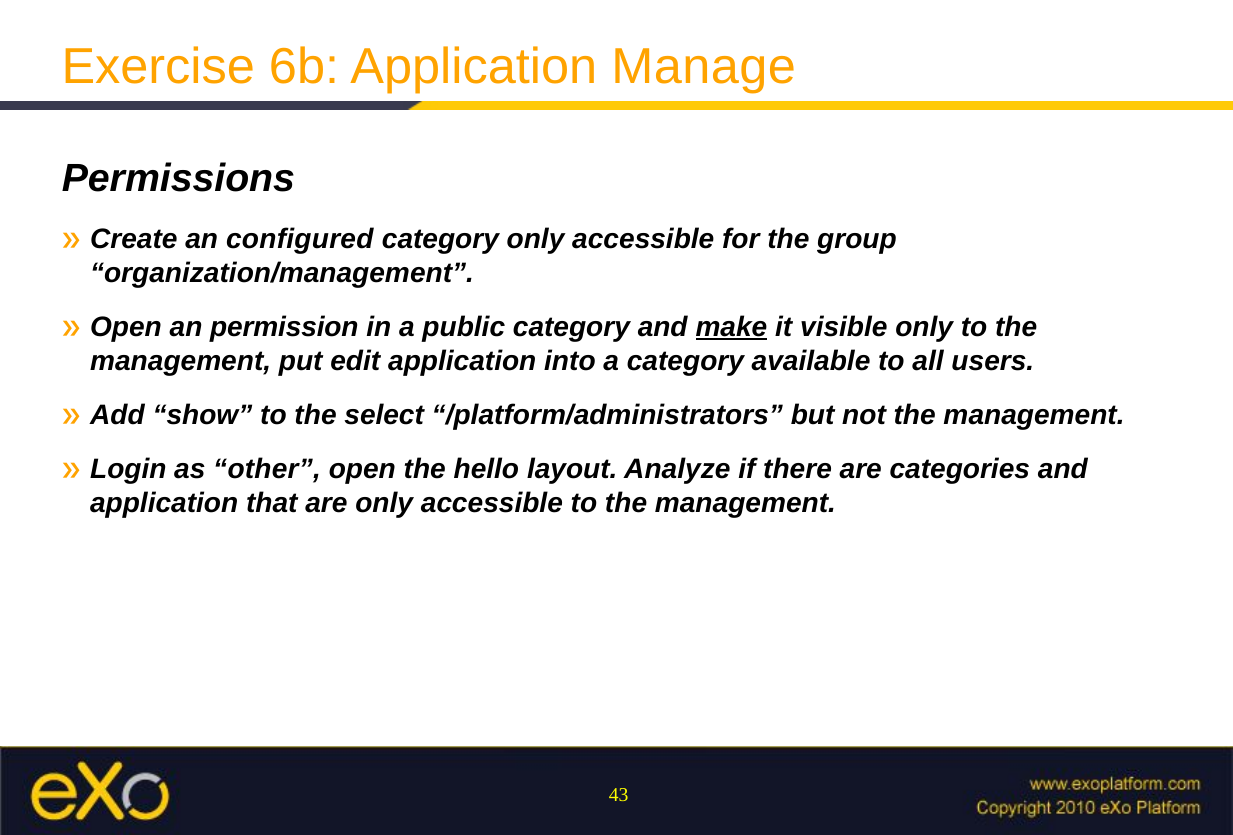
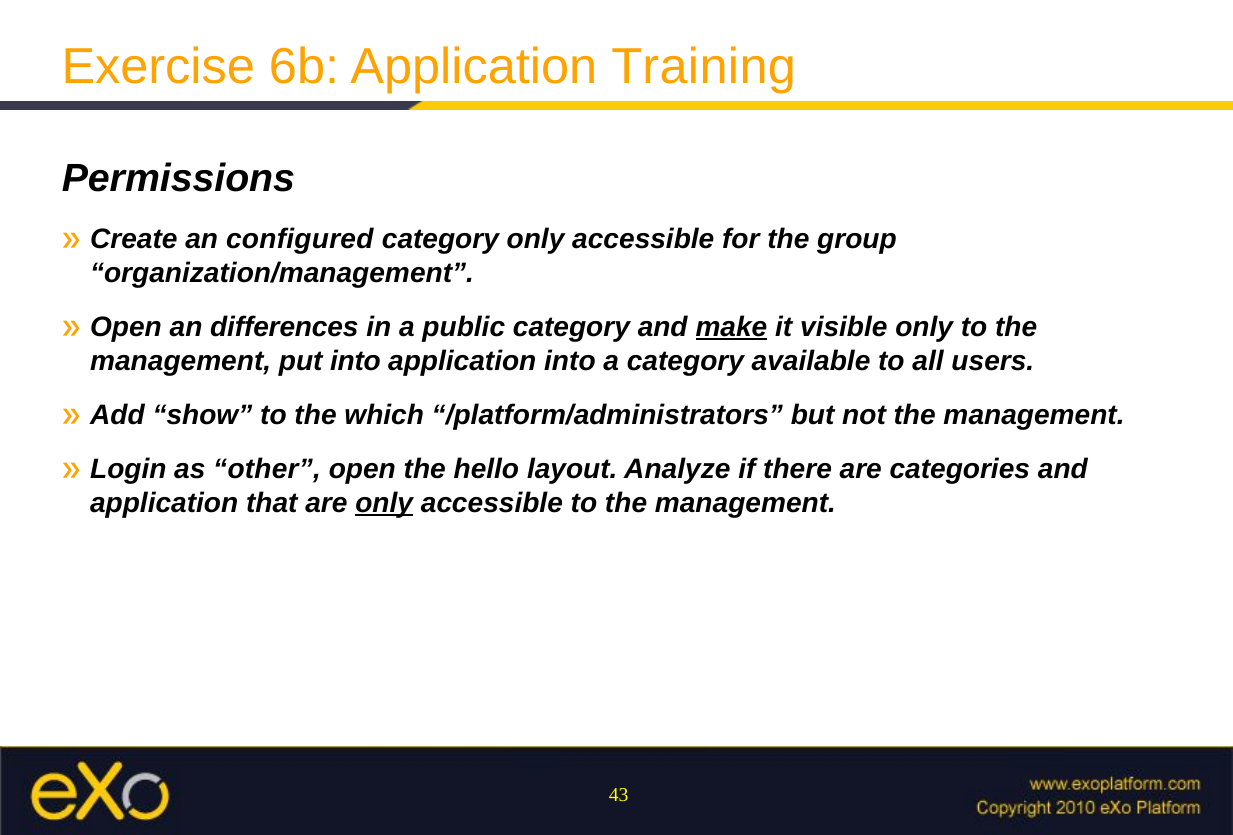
Manage: Manage -> Training
permission: permission -> differences
put edit: edit -> into
select: select -> which
only at (384, 503) underline: none -> present
